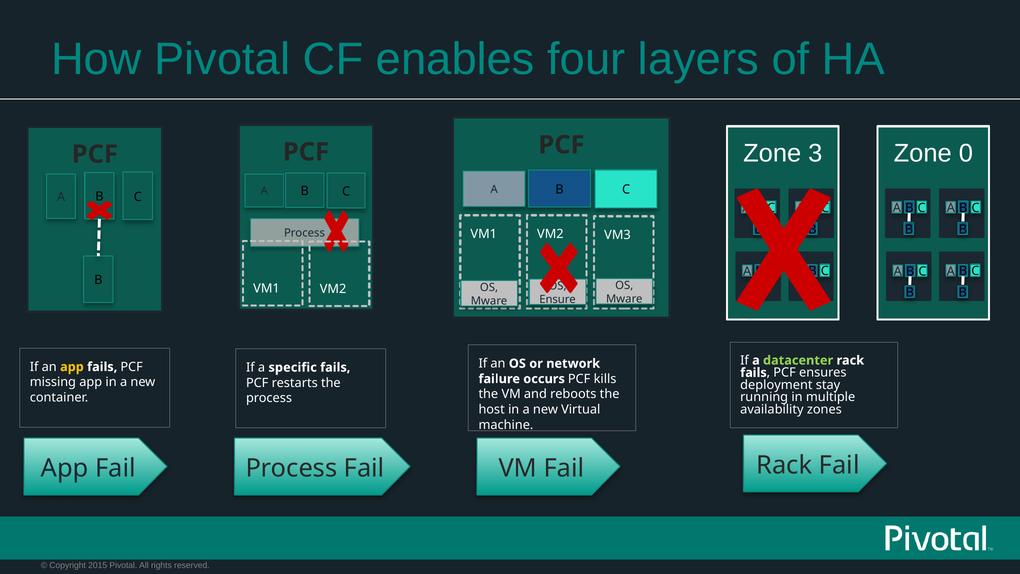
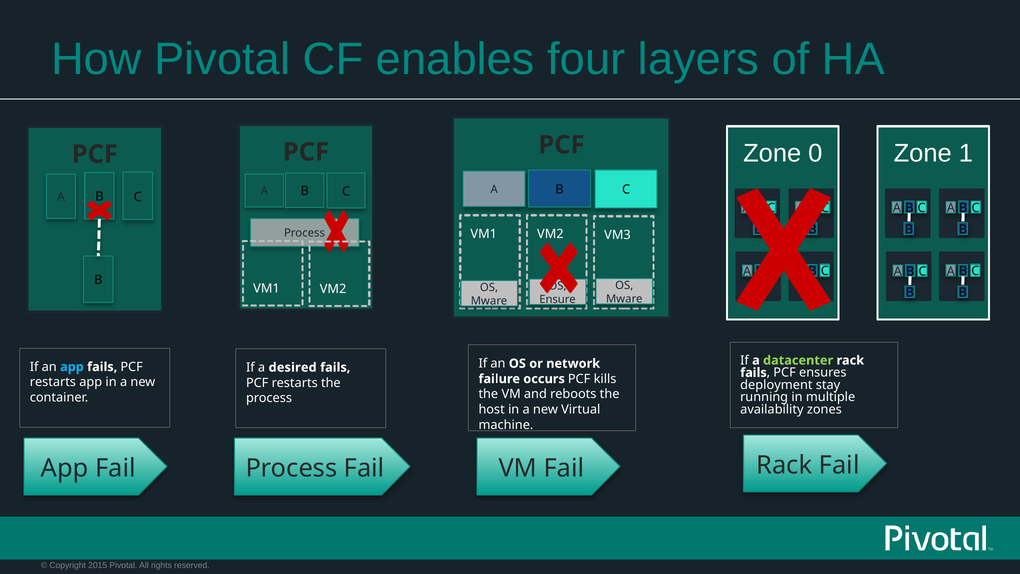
Zone 3: 3 -> 0
0: 0 -> 1
app at (72, 367) colour: yellow -> light blue
specific: specific -> desired
missing at (53, 382): missing -> restarts
